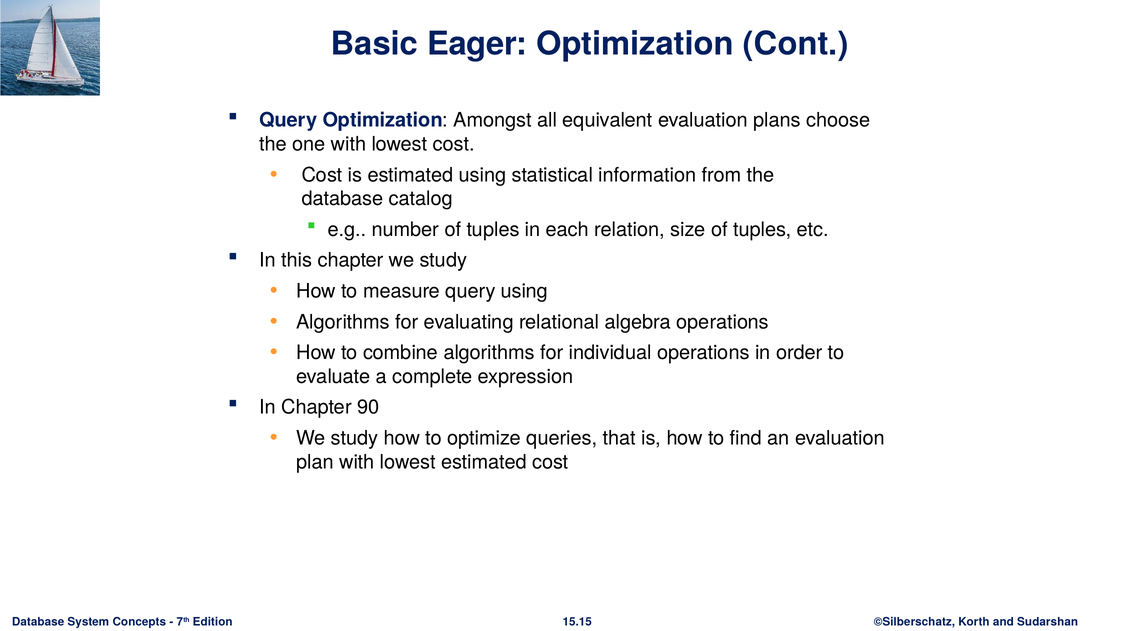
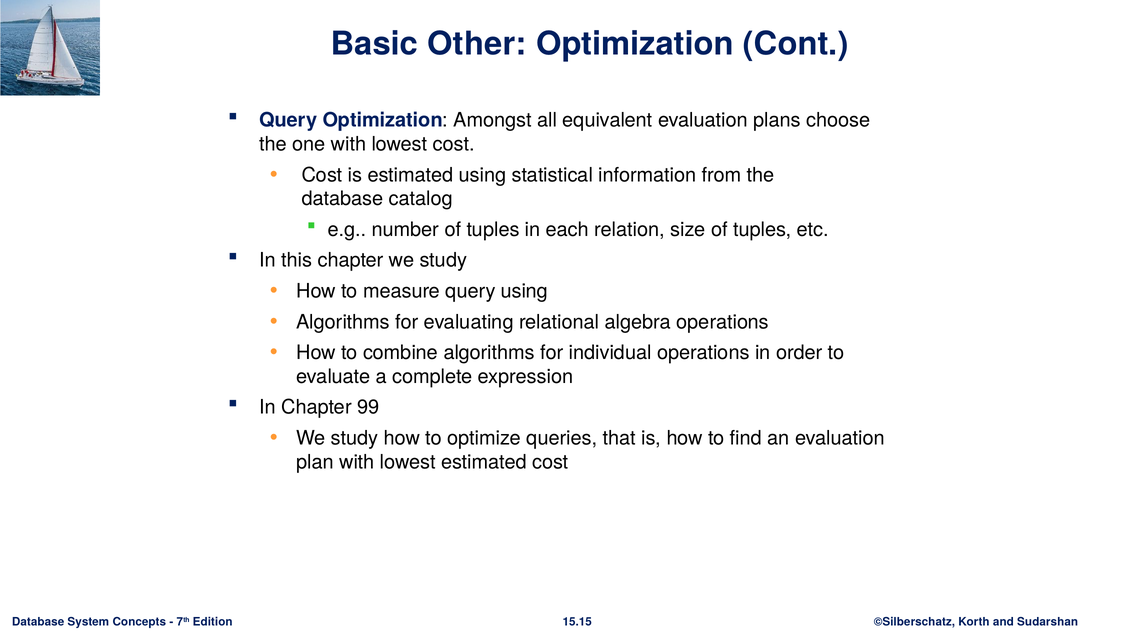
Eager: Eager -> Other
90: 90 -> 99
